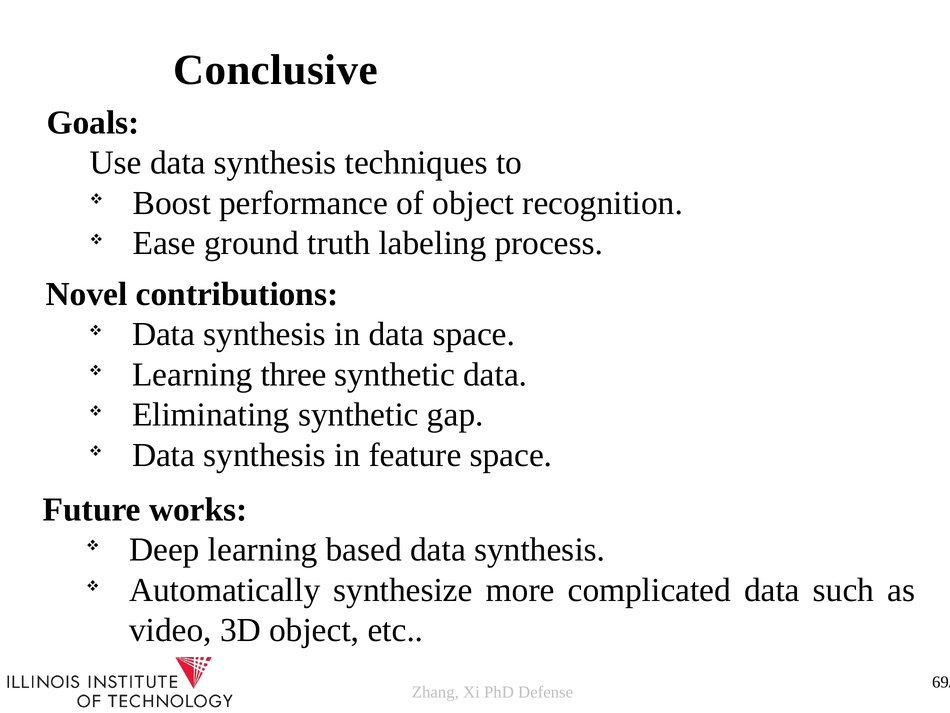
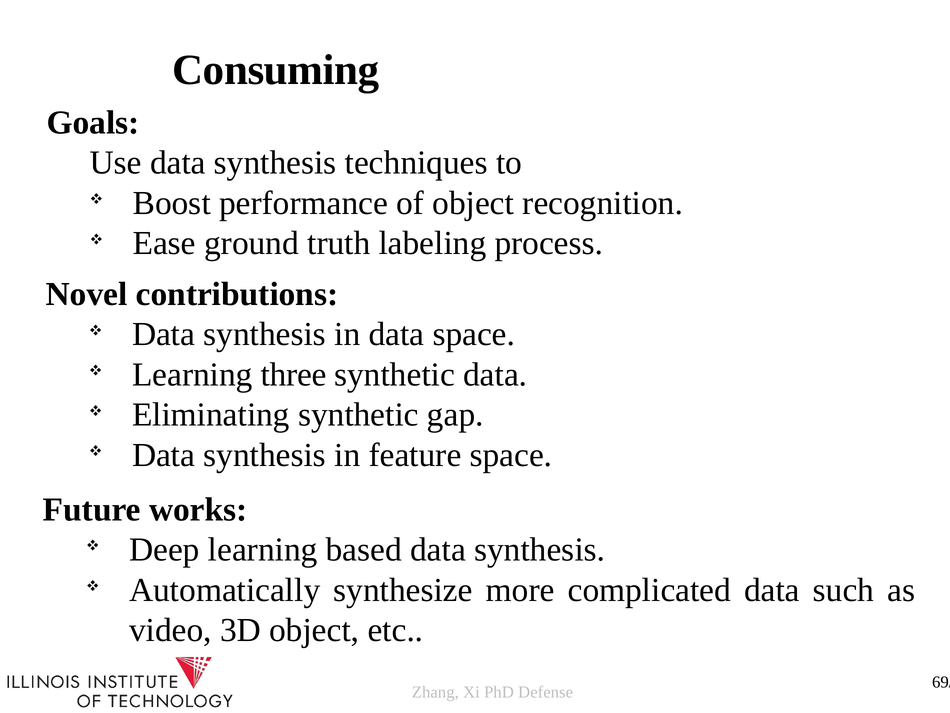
Conclusive: Conclusive -> Consuming
